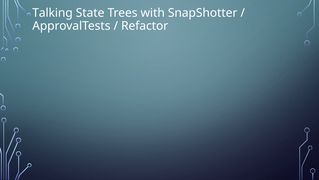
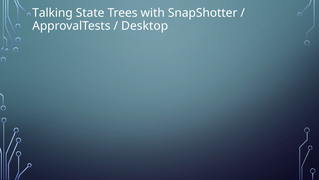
Refactor: Refactor -> Desktop
